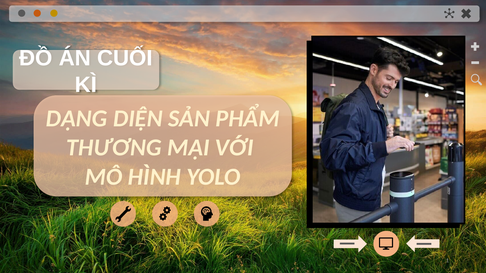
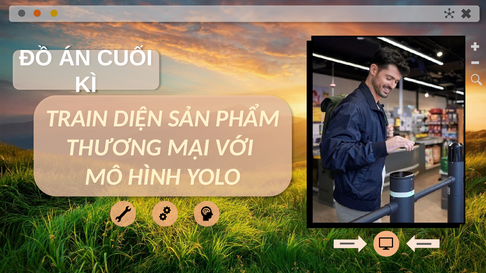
DẠNG: DẠNG -> TRAIN
